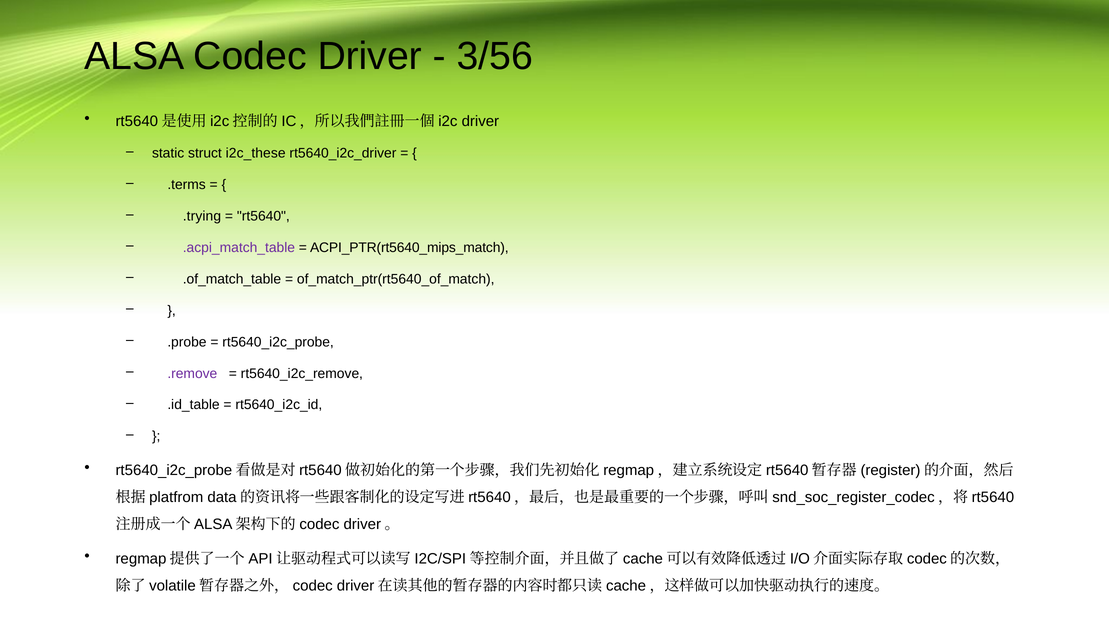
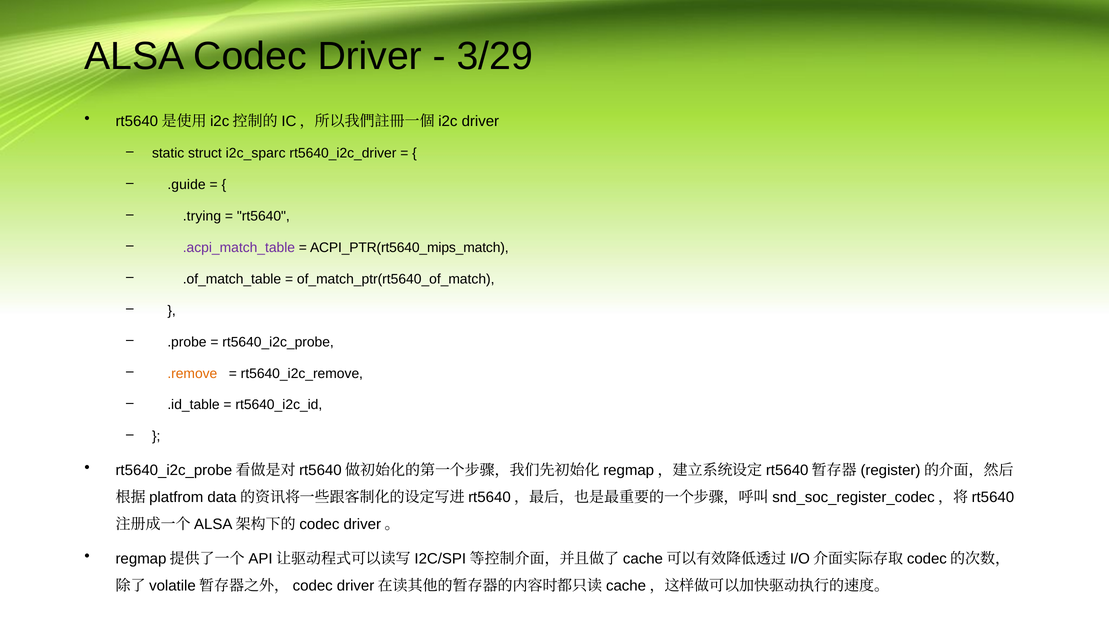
3/56: 3/56 -> 3/29
i2c_these: i2c_these -> i2c_sparc
.terms: .terms -> .guide
.remove colour: purple -> orange
